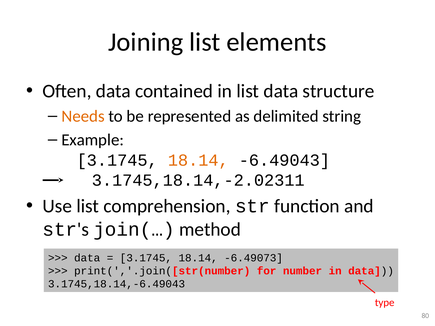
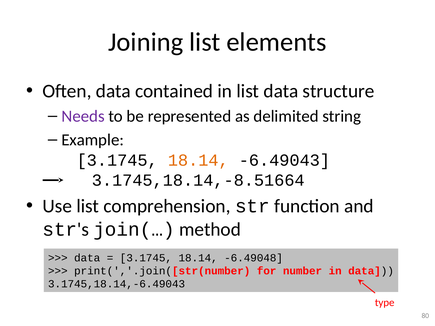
Needs colour: orange -> purple
3.1745,18.14,-2.02311: 3.1745,18.14,-2.02311 -> 3.1745,18.14,-8.51664
-6.49073: -6.49073 -> -6.49048
